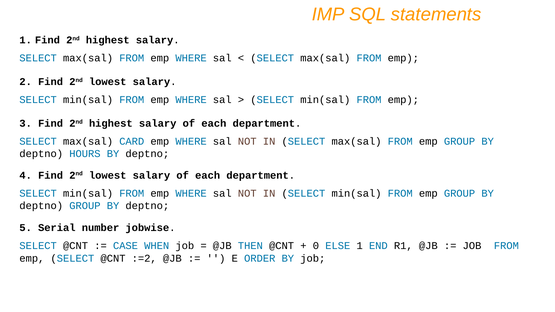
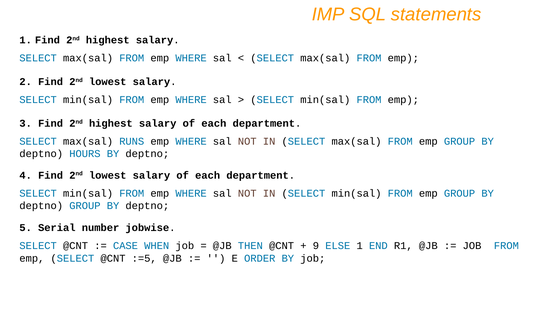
CARD: CARD -> RUNS
0: 0 -> 9
:=2: :=2 -> :=5
